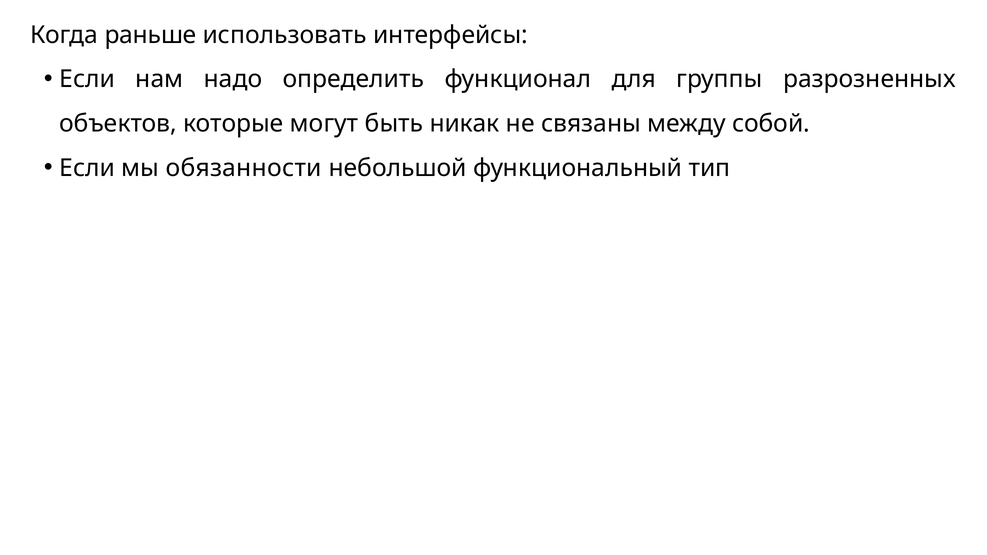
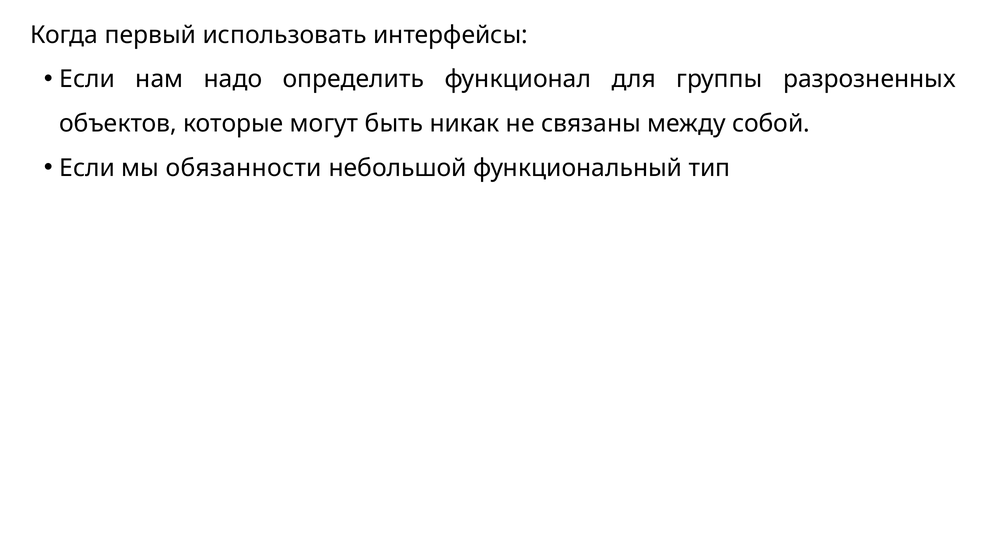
раньше: раньше -> первый
